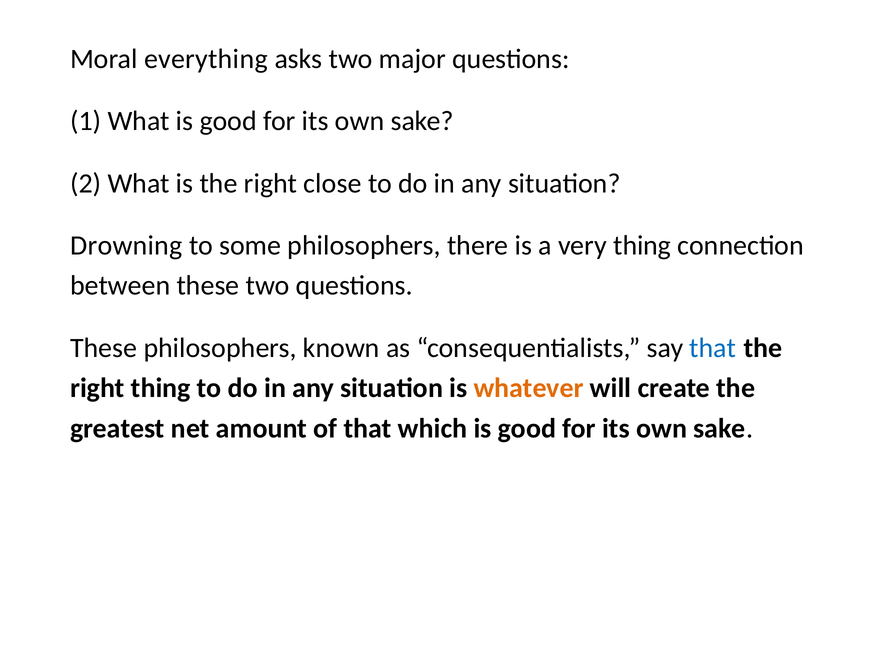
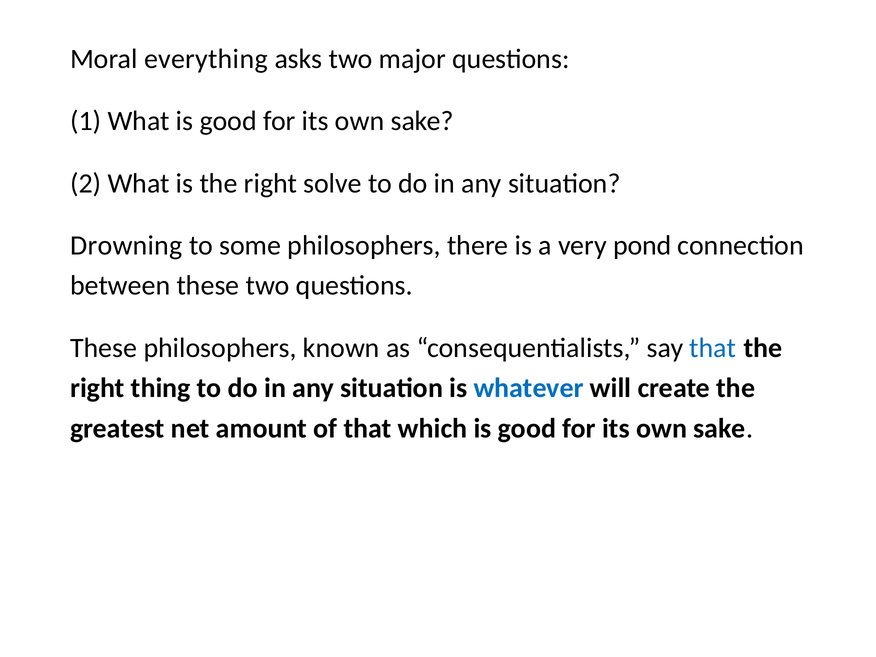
close: close -> solve
very thing: thing -> pond
whatever at (529, 388) colour: orange -> blue
